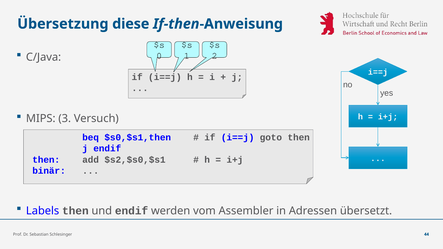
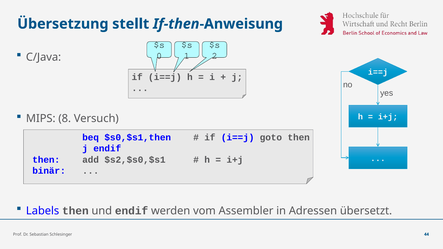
diese: diese -> stellt
3: 3 -> 8
